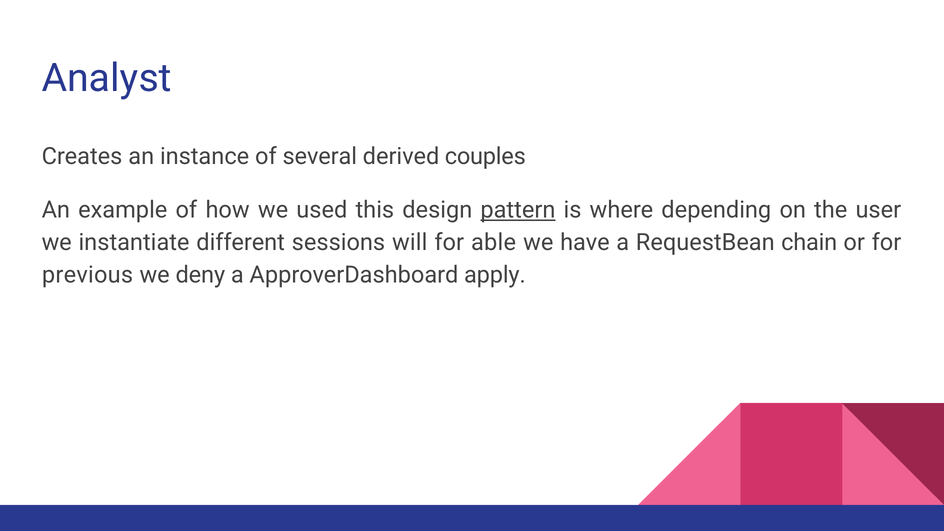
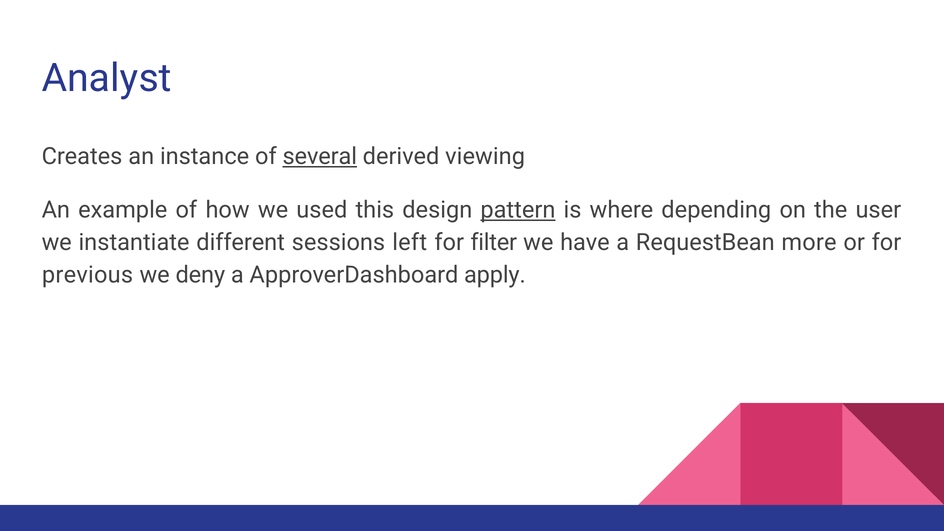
several underline: none -> present
couples: couples -> viewing
will: will -> left
able: able -> filter
chain: chain -> more
